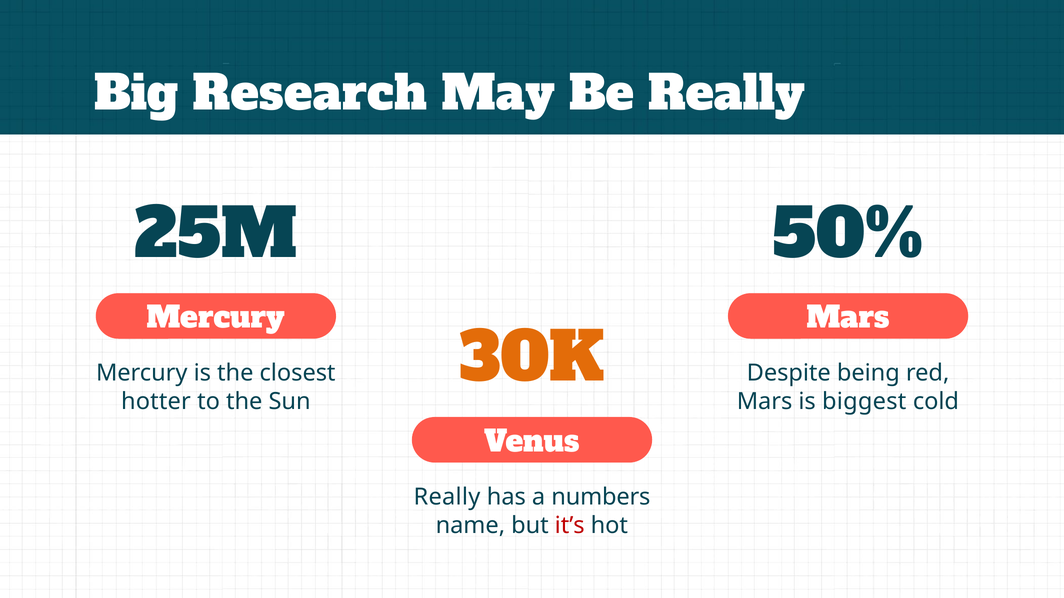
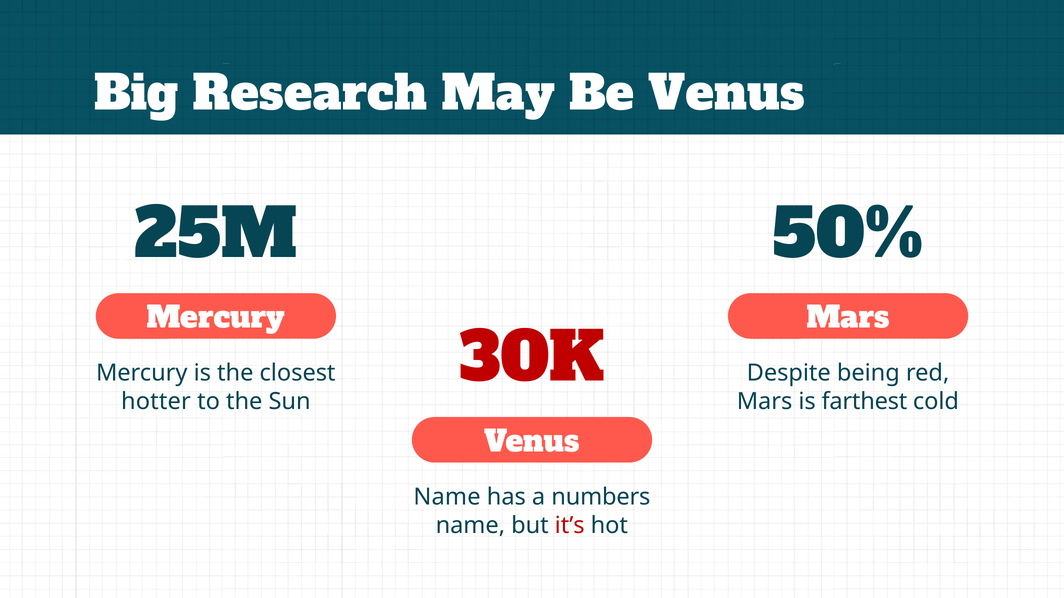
Be Really: Really -> Venus
30K colour: orange -> red
biggest: biggest -> farthest
Really at (447, 497): Really -> Name
